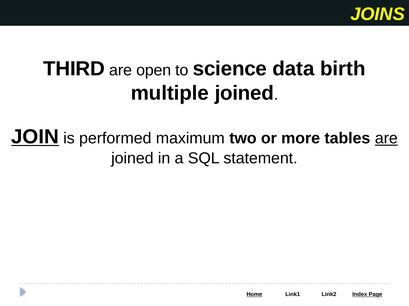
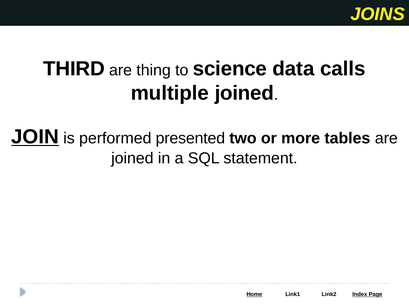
open: open -> thing
birth: birth -> calls
maximum: maximum -> presented
are at (386, 139) underline: present -> none
